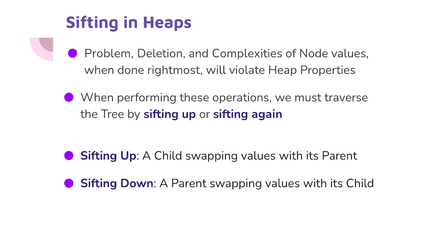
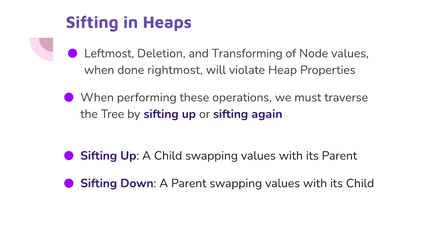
Problem: Problem -> Leftmost
Complexities: Complexities -> Transforming
